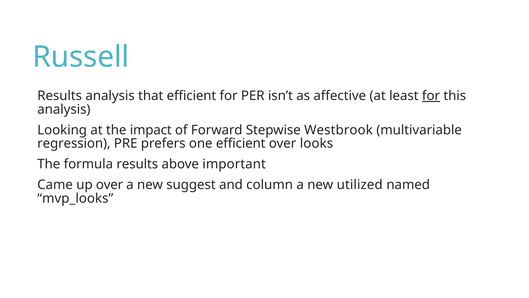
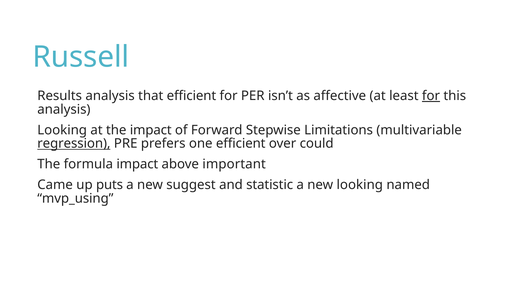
Westbrook: Westbrook -> Limitations
regression underline: none -> present
looks: looks -> could
formula results: results -> impact
up over: over -> puts
column: column -> statistic
new utilized: utilized -> looking
mvp_looks: mvp_looks -> mvp_using
